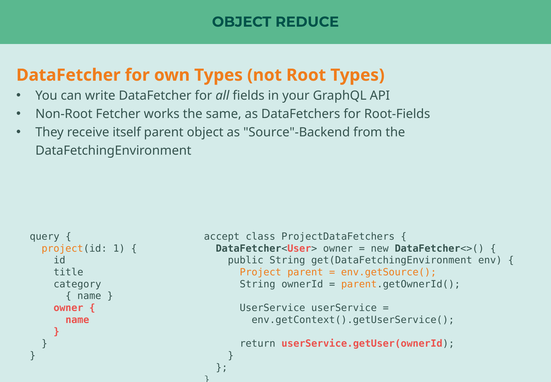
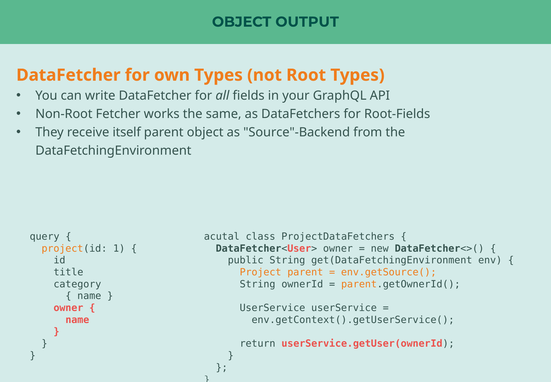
REDUCE: REDUCE -> OUTPUT
accept: accept -> acutal
